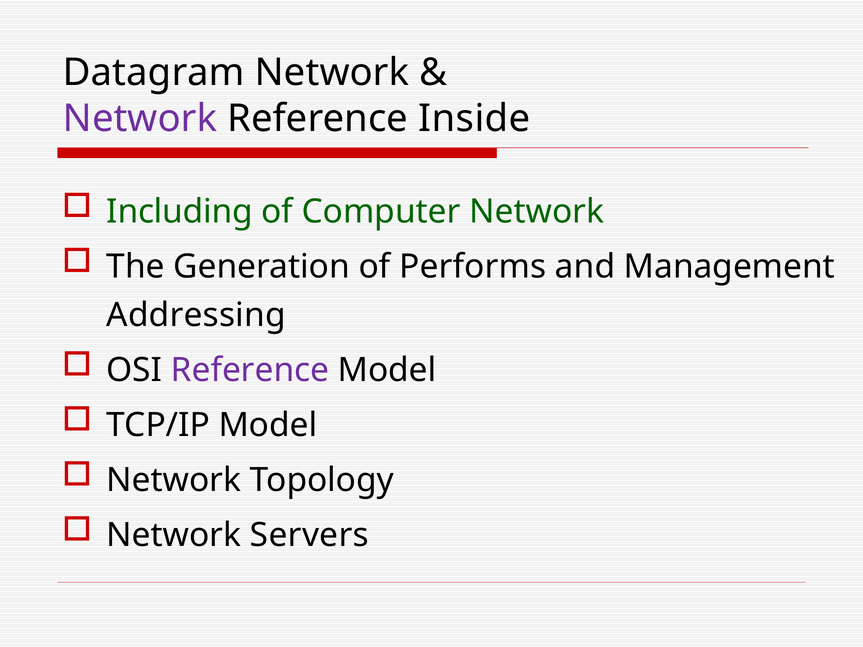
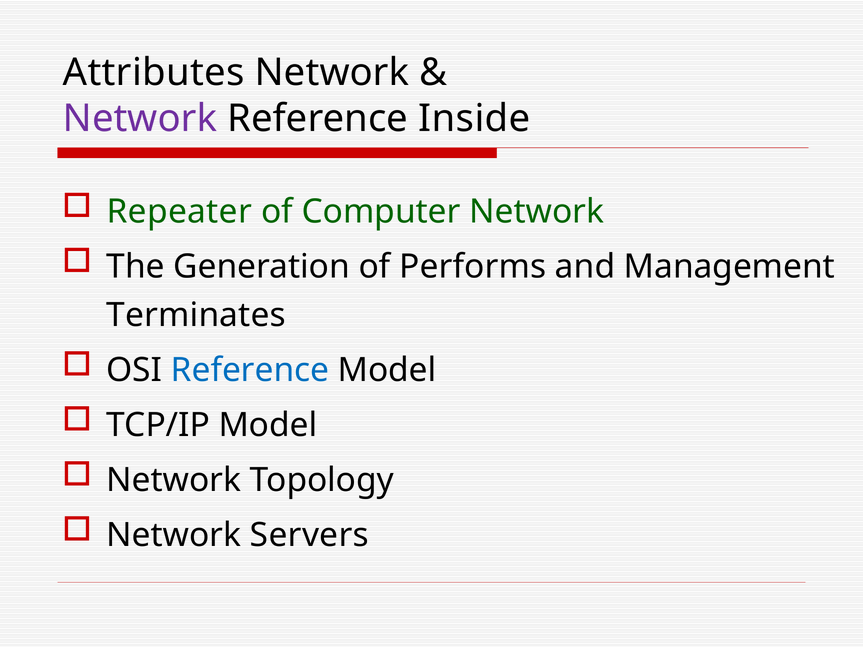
Datagram: Datagram -> Attributes
Including: Including -> Repeater
Addressing: Addressing -> Terminates
Reference at (250, 370) colour: purple -> blue
